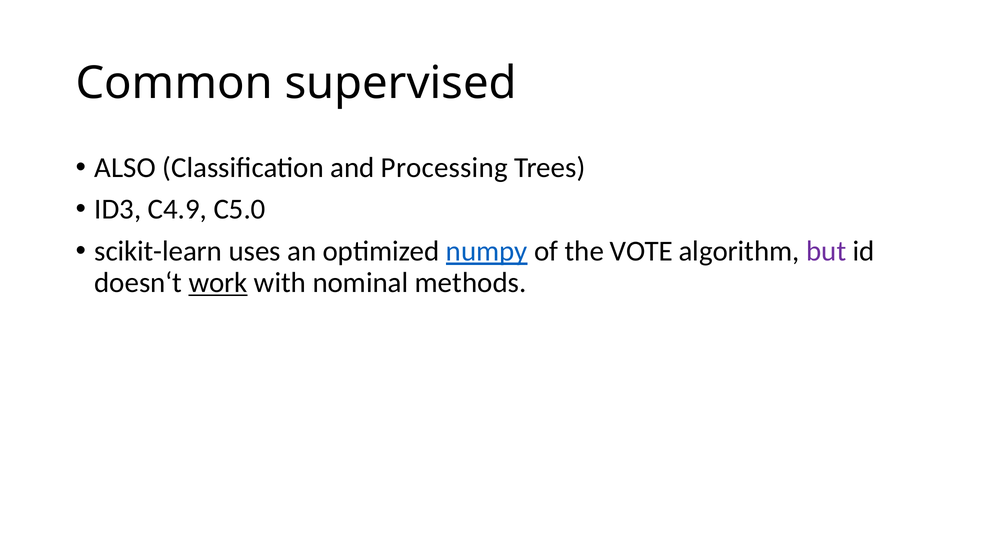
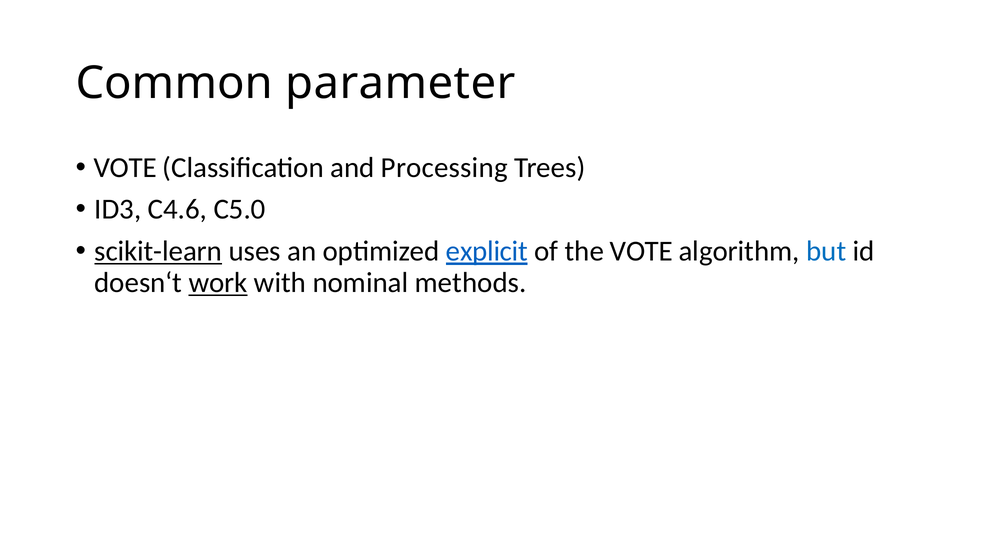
supervised: supervised -> parameter
ALSO at (125, 168): ALSO -> VOTE
C4.9: C4.9 -> C4.6
scikit-learn underline: none -> present
numpy: numpy -> explicit
but colour: purple -> blue
